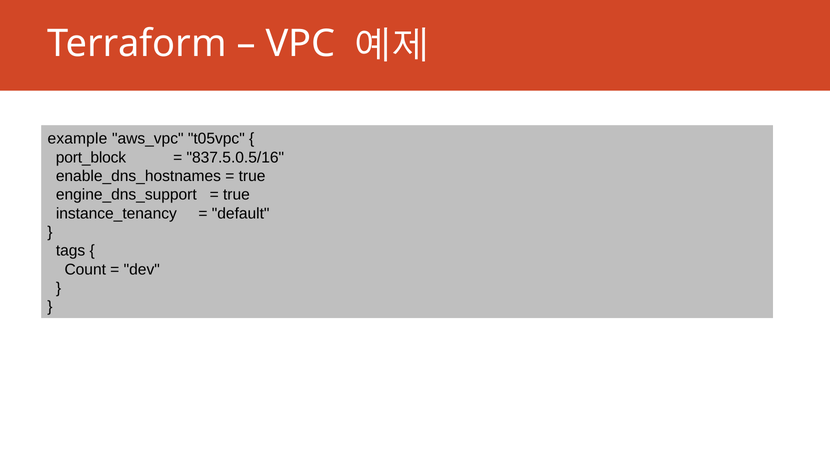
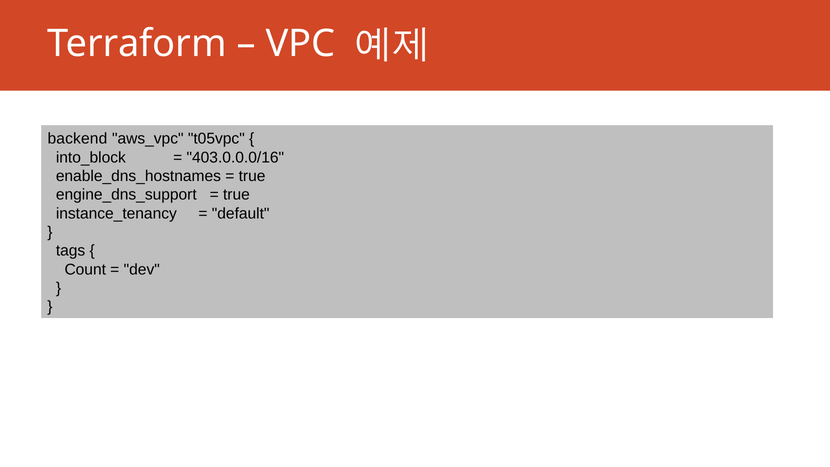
example: example -> backend
port_block: port_block -> into_block
837.5.0.5/16: 837.5.0.5/16 -> 403.0.0.0/16
